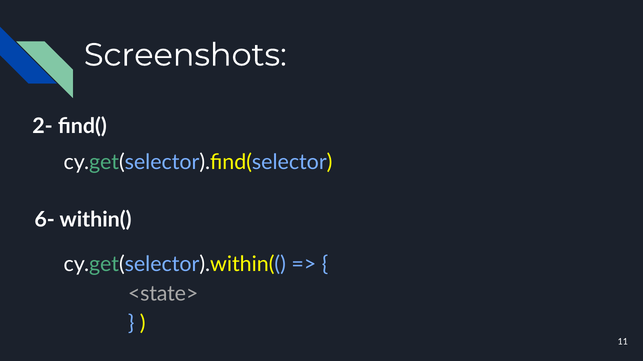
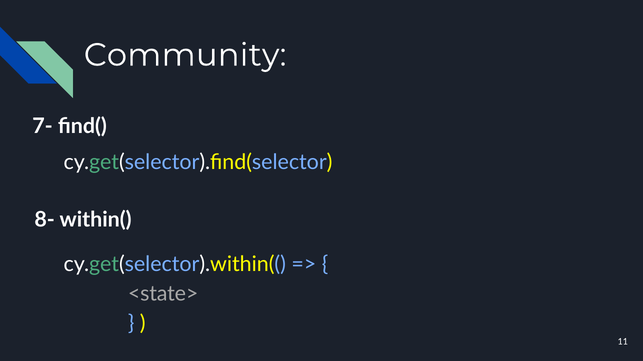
Screenshots: Screenshots -> Community
2-: 2- -> 7-
6-: 6- -> 8-
